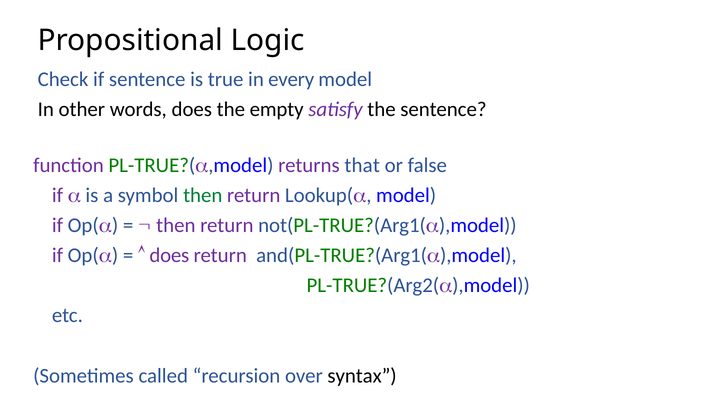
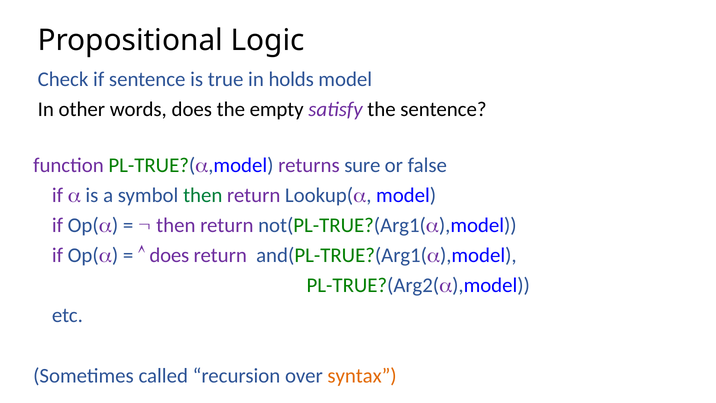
every: every -> holds
that: that -> sure
syntax colour: black -> orange
